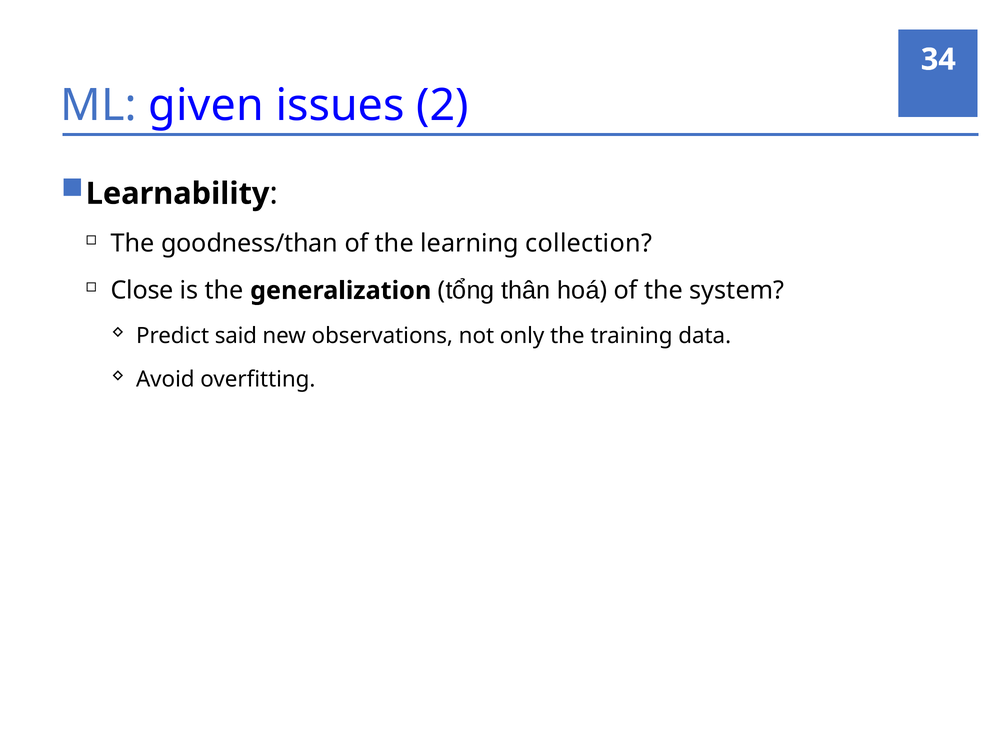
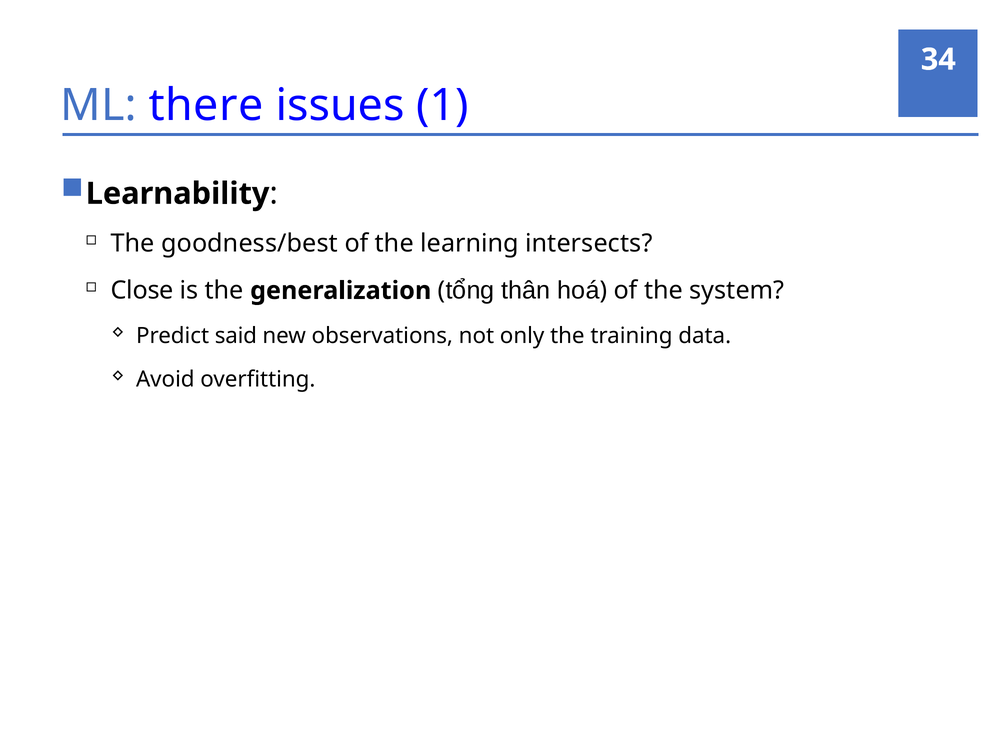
given: given -> there
2: 2 -> 1
goodness/than: goodness/than -> goodness/best
collection: collection -> intersects
